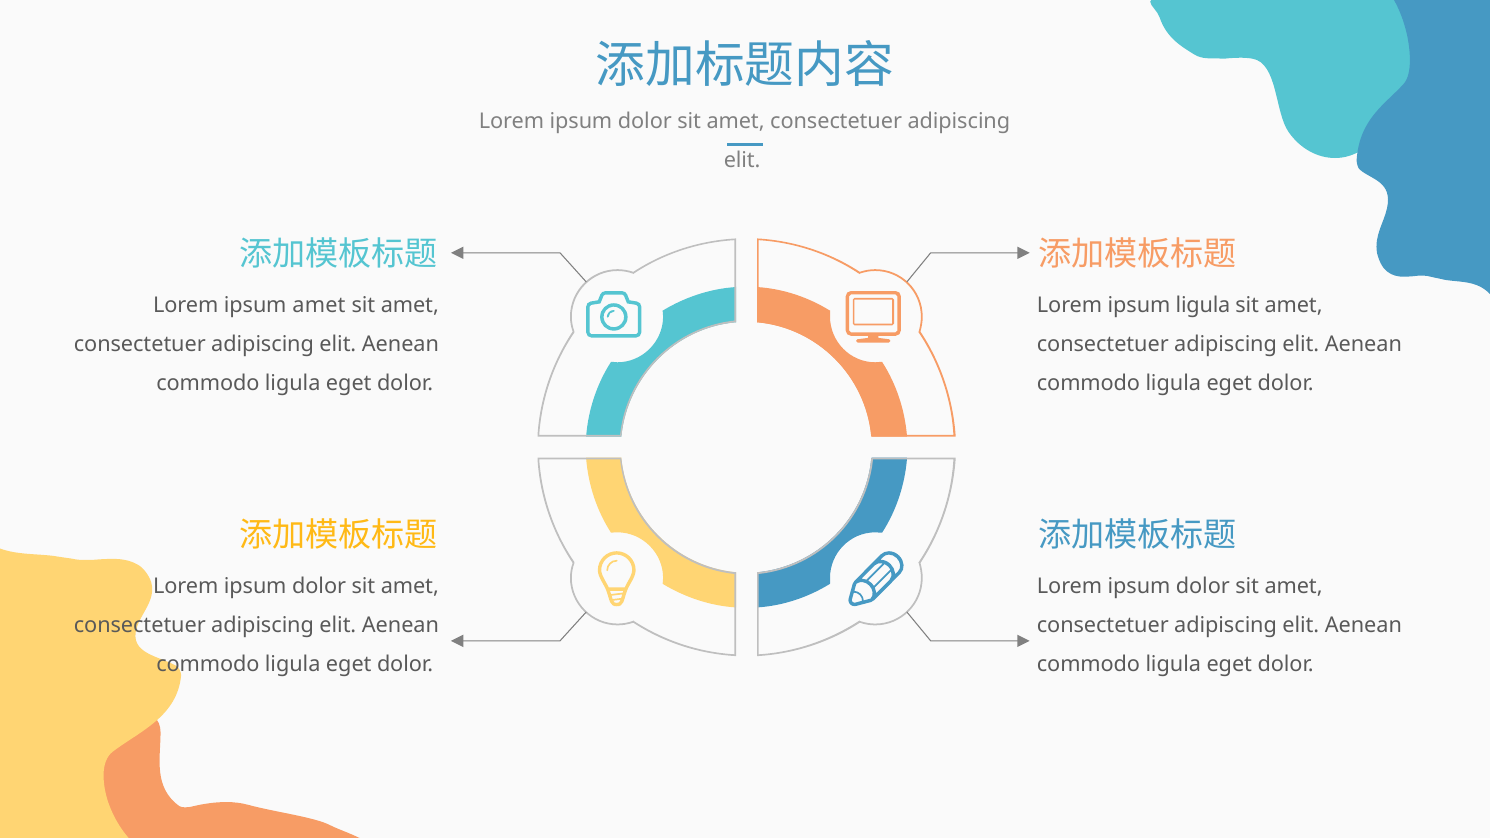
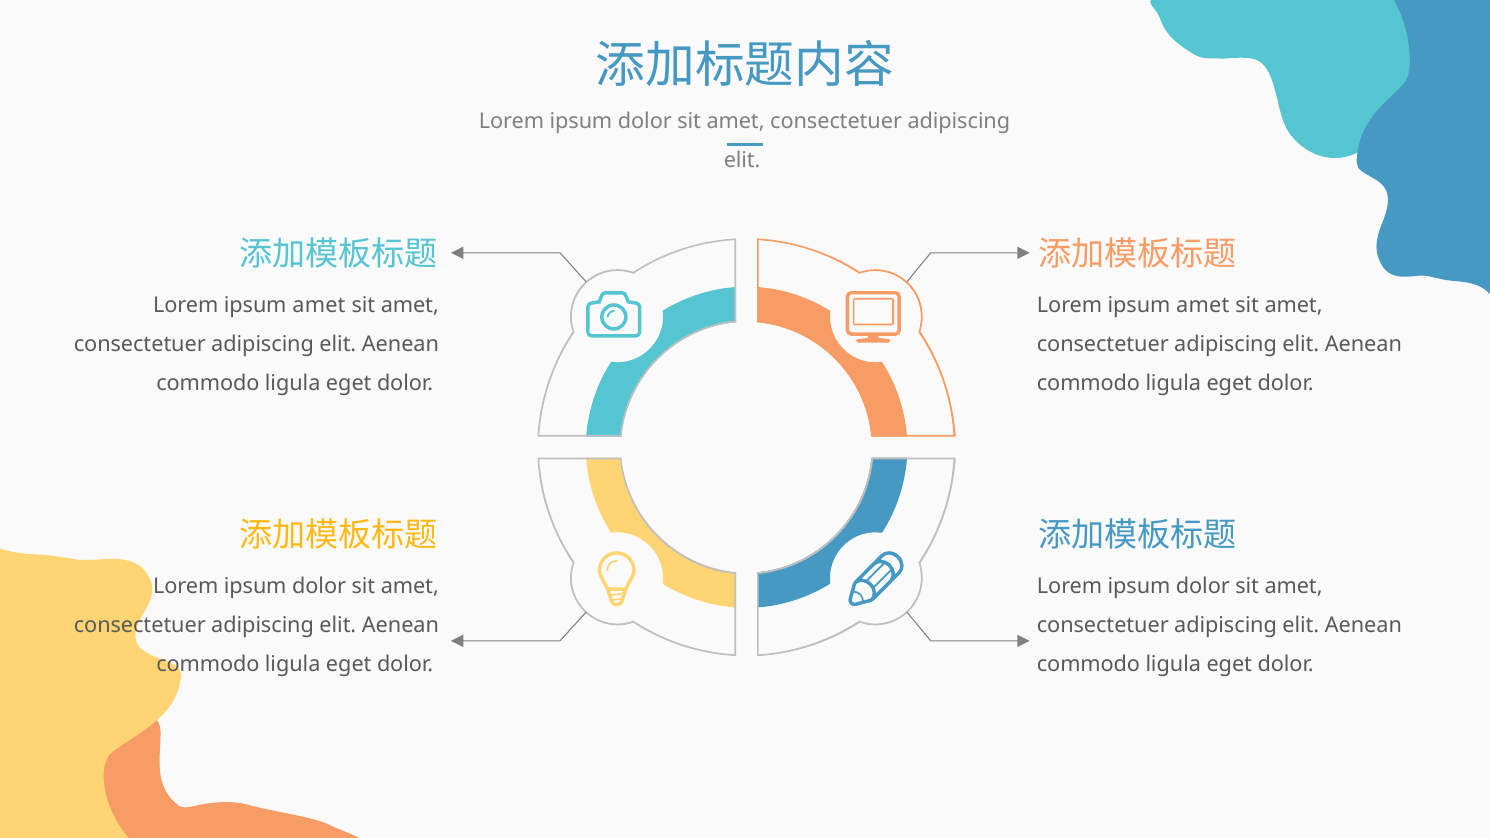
ligula at (1203, 306): ligula -> amet
